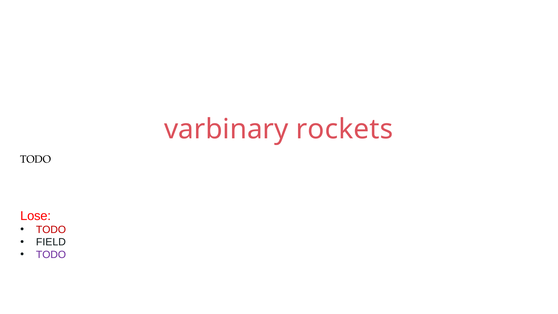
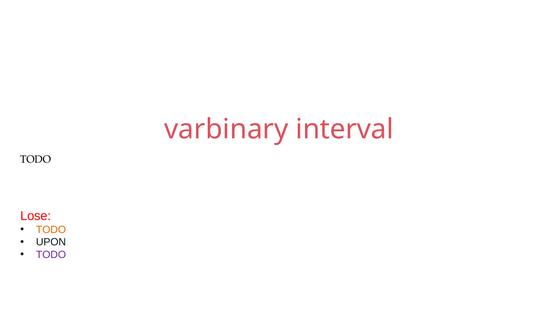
rockets: rockets -> interval
TODO at (51, 230) colour: red -> orange
FIELD: FIELD -> UPON
